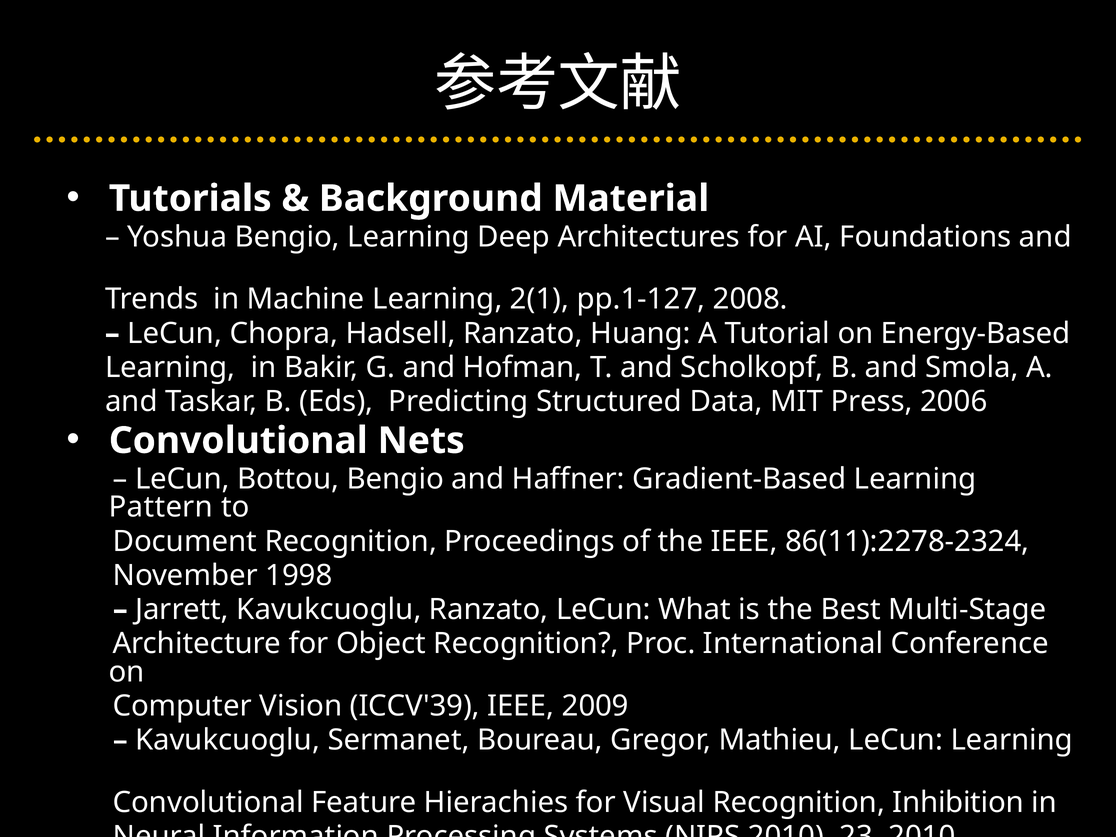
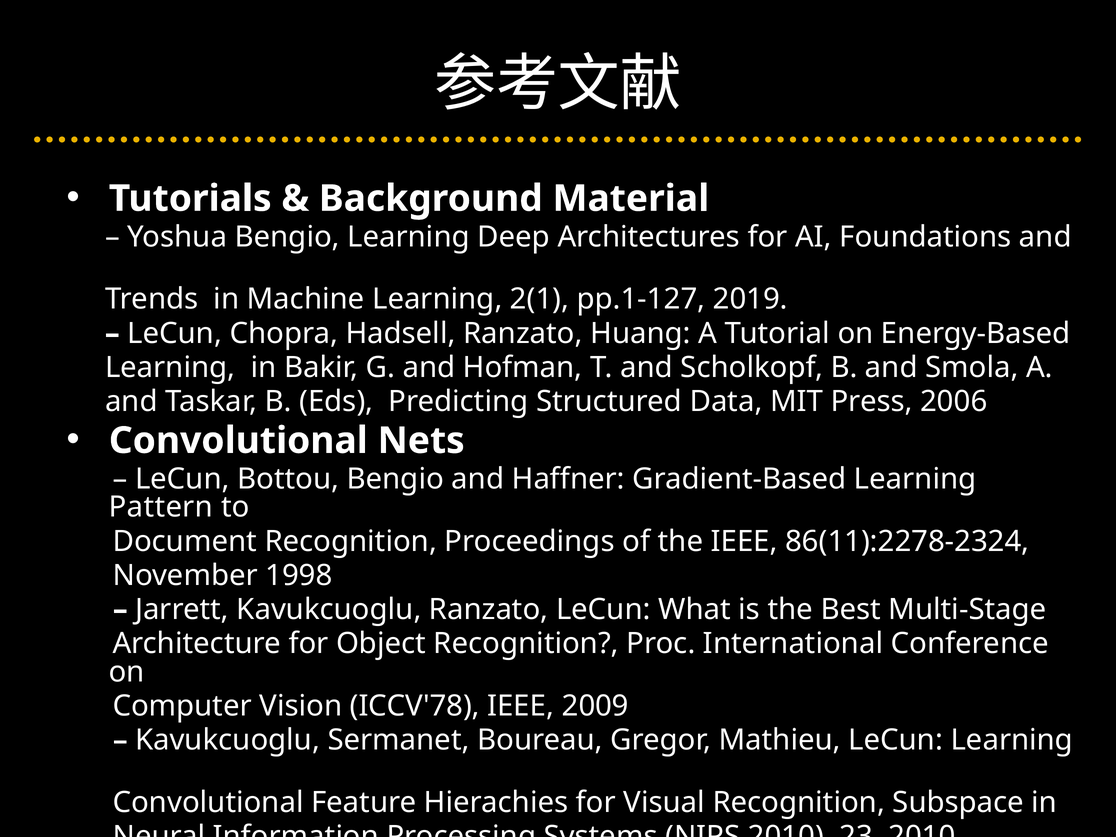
2008: 2008 -> 2019
ICCV'39: ICCV'39 -> ICCV'78
Inhibition: Inhibition -> Subspace
